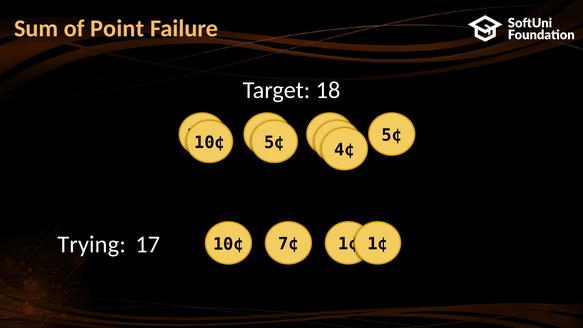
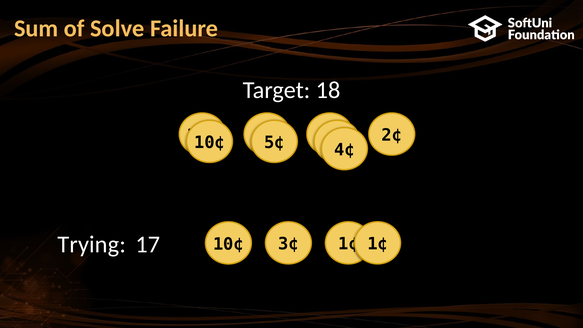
Point: Point -> Solve
5¢ at (392, 135): 5¢ -> 2¢
7¢: 7¢ -> 3¢
